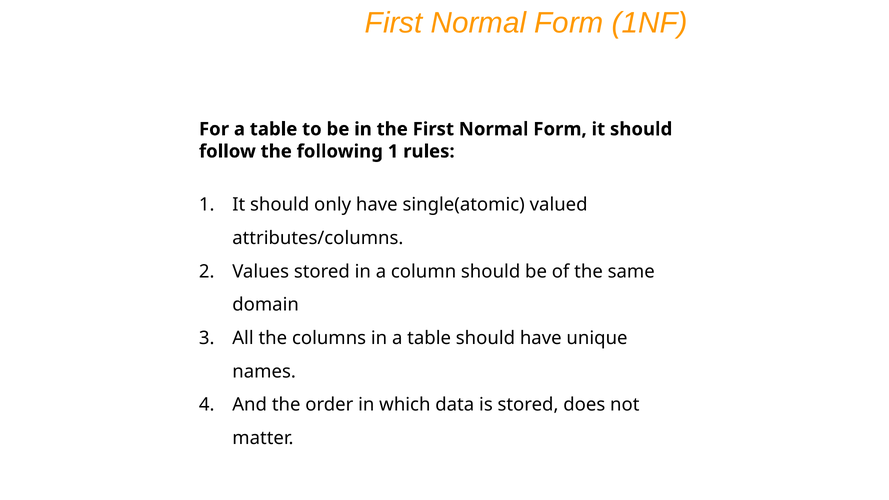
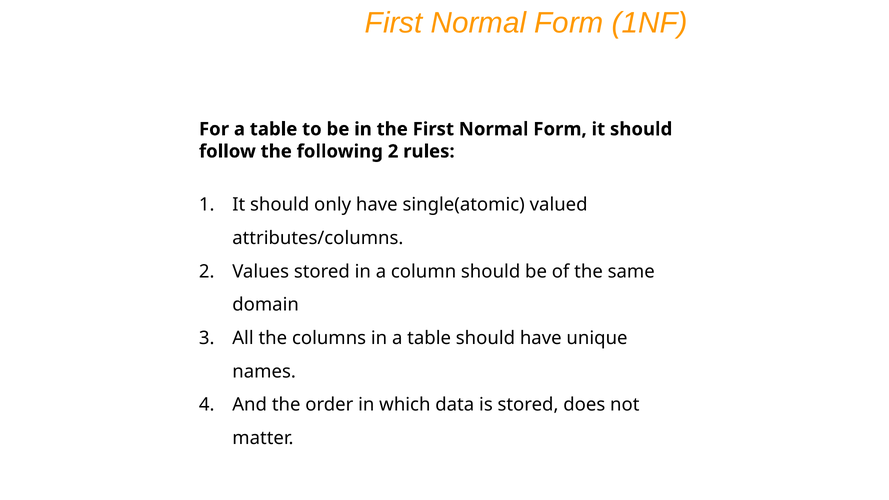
following 1: 1 -> 2
